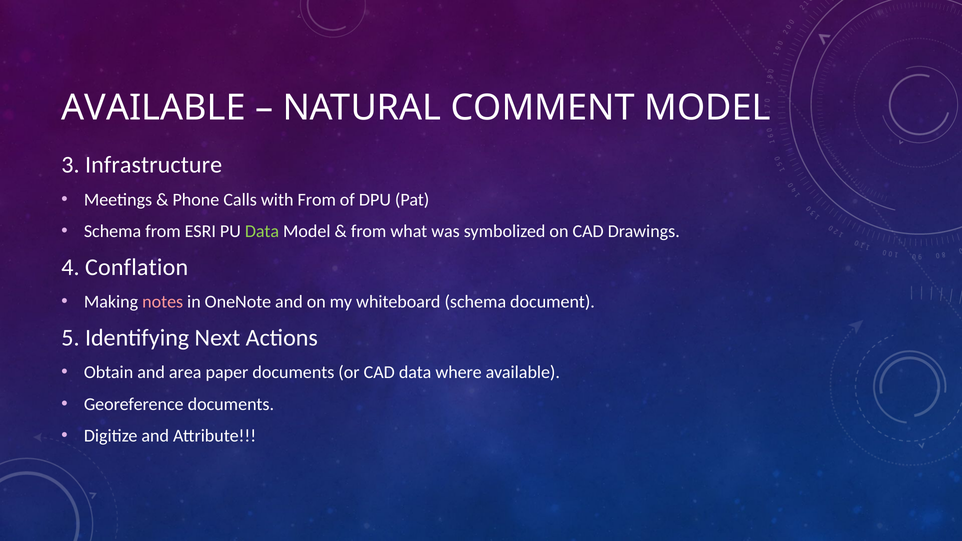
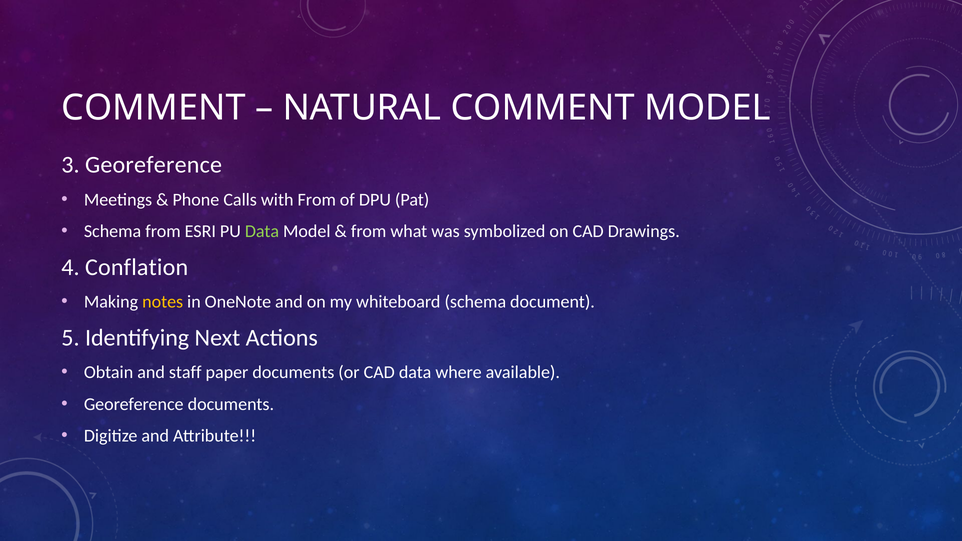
AVAILABLE at (154, 108): AVAILABLE -> COMMENT
3 Infrastructure: Infrastructure -> Georeference
notes colour: pink -> yellow
area: area -> staff
